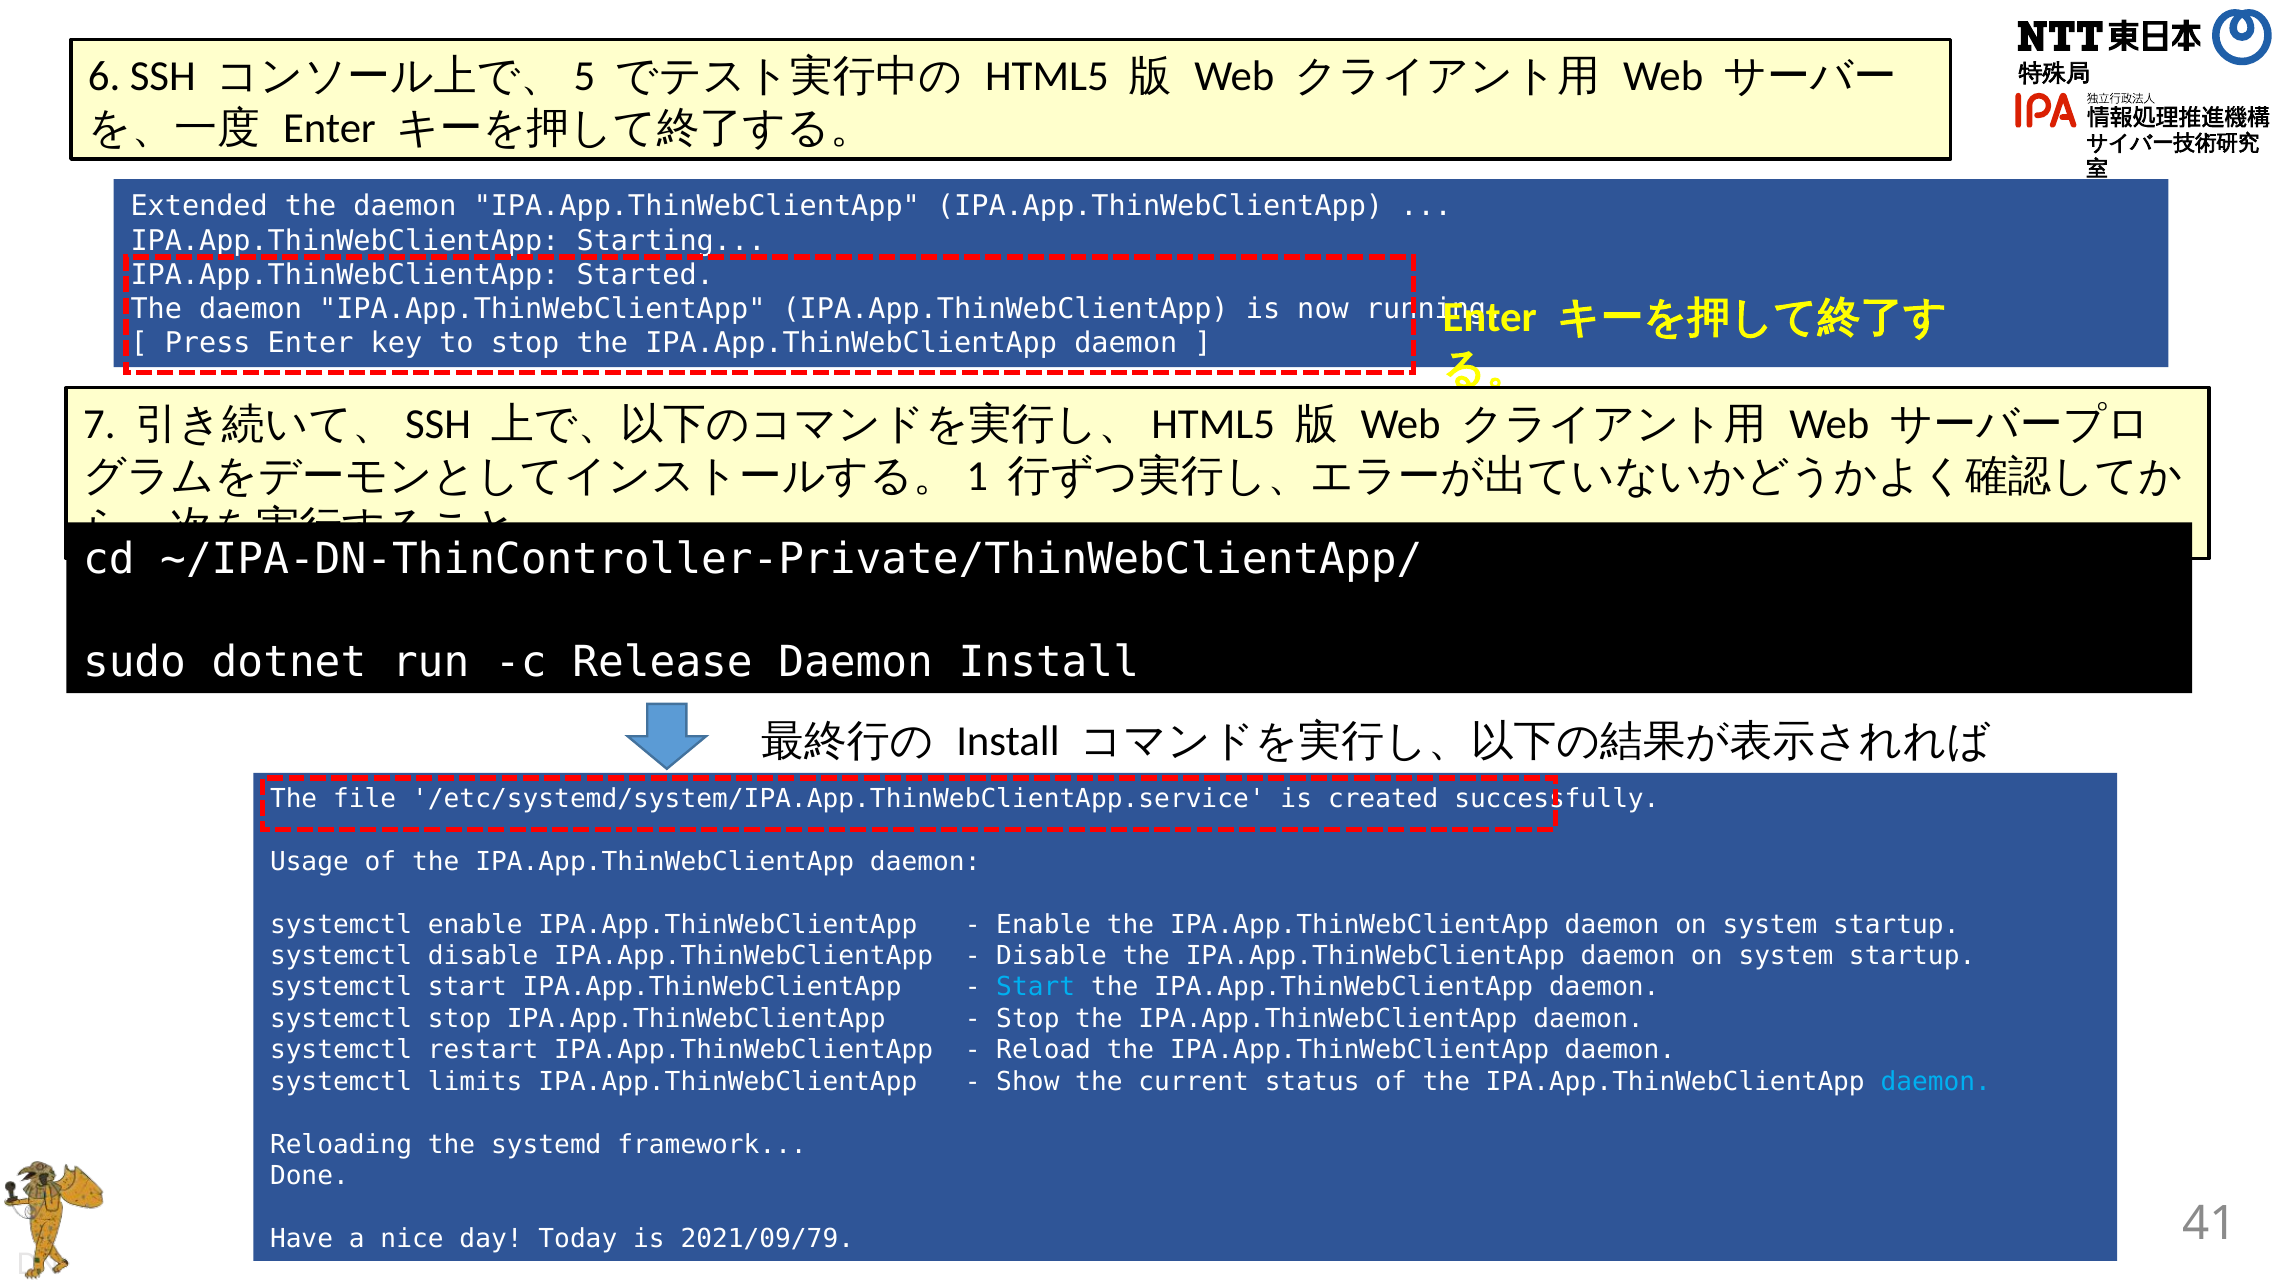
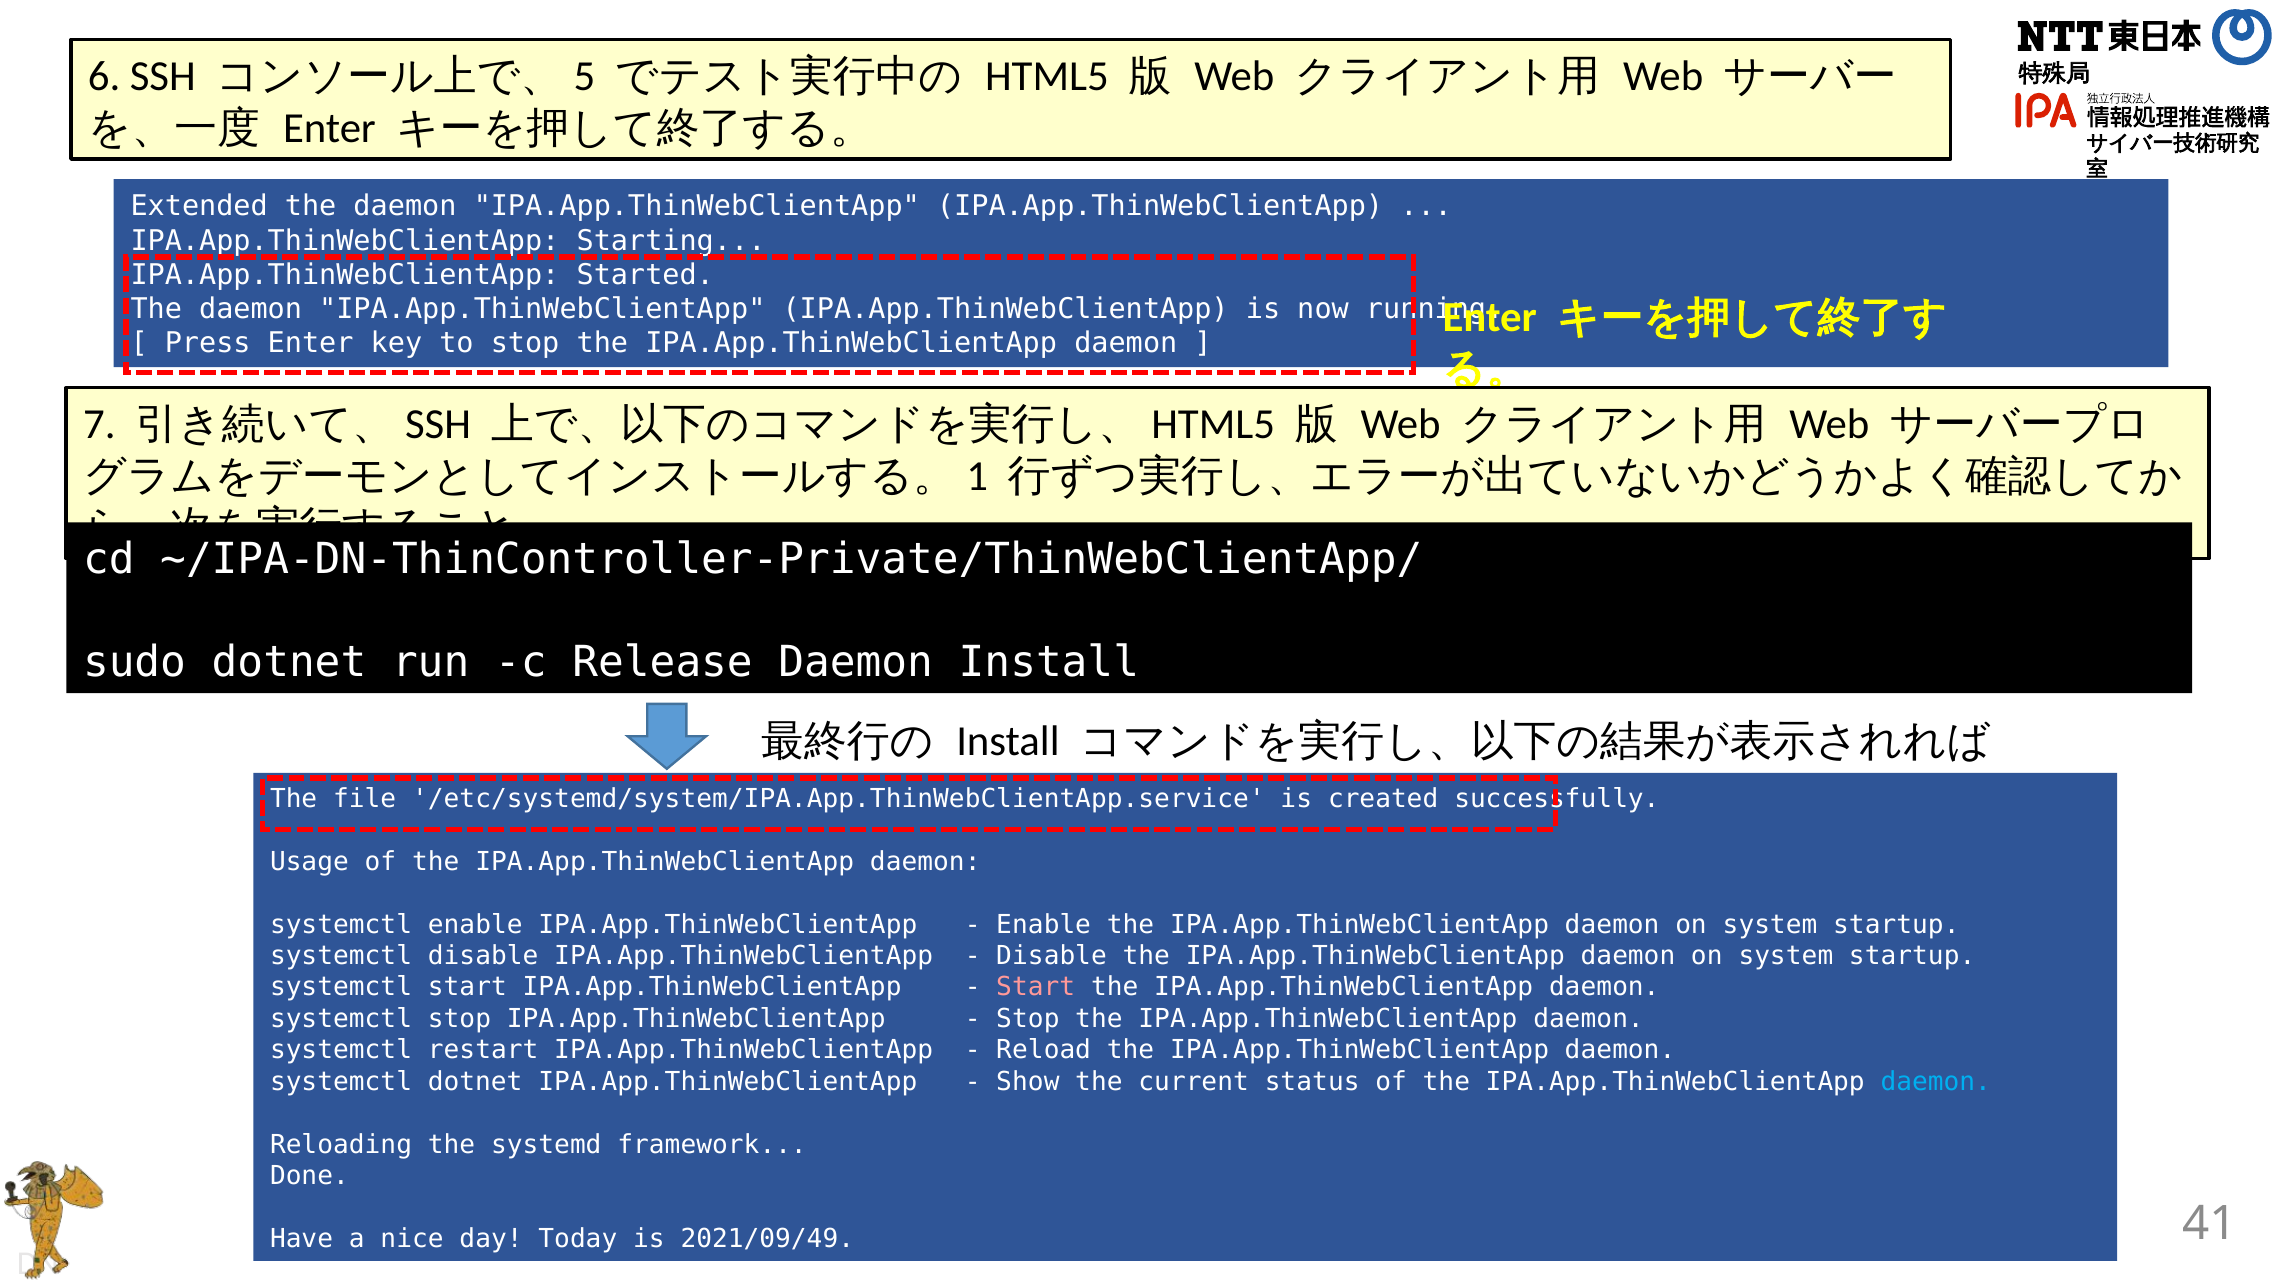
Start at (1036, 987) colour: light blue -> pink
systemctl limits: limits -> dotnet
2021/09/79: 2021/09/79 -> 2021/09/49
